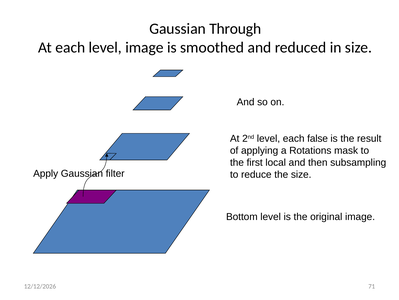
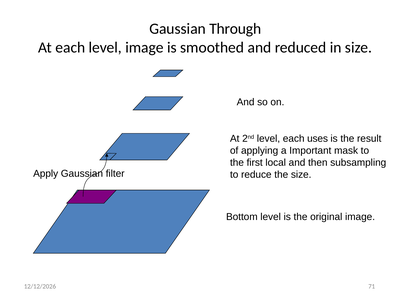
false: false -> uses
Rotations: Rotations -> Important
